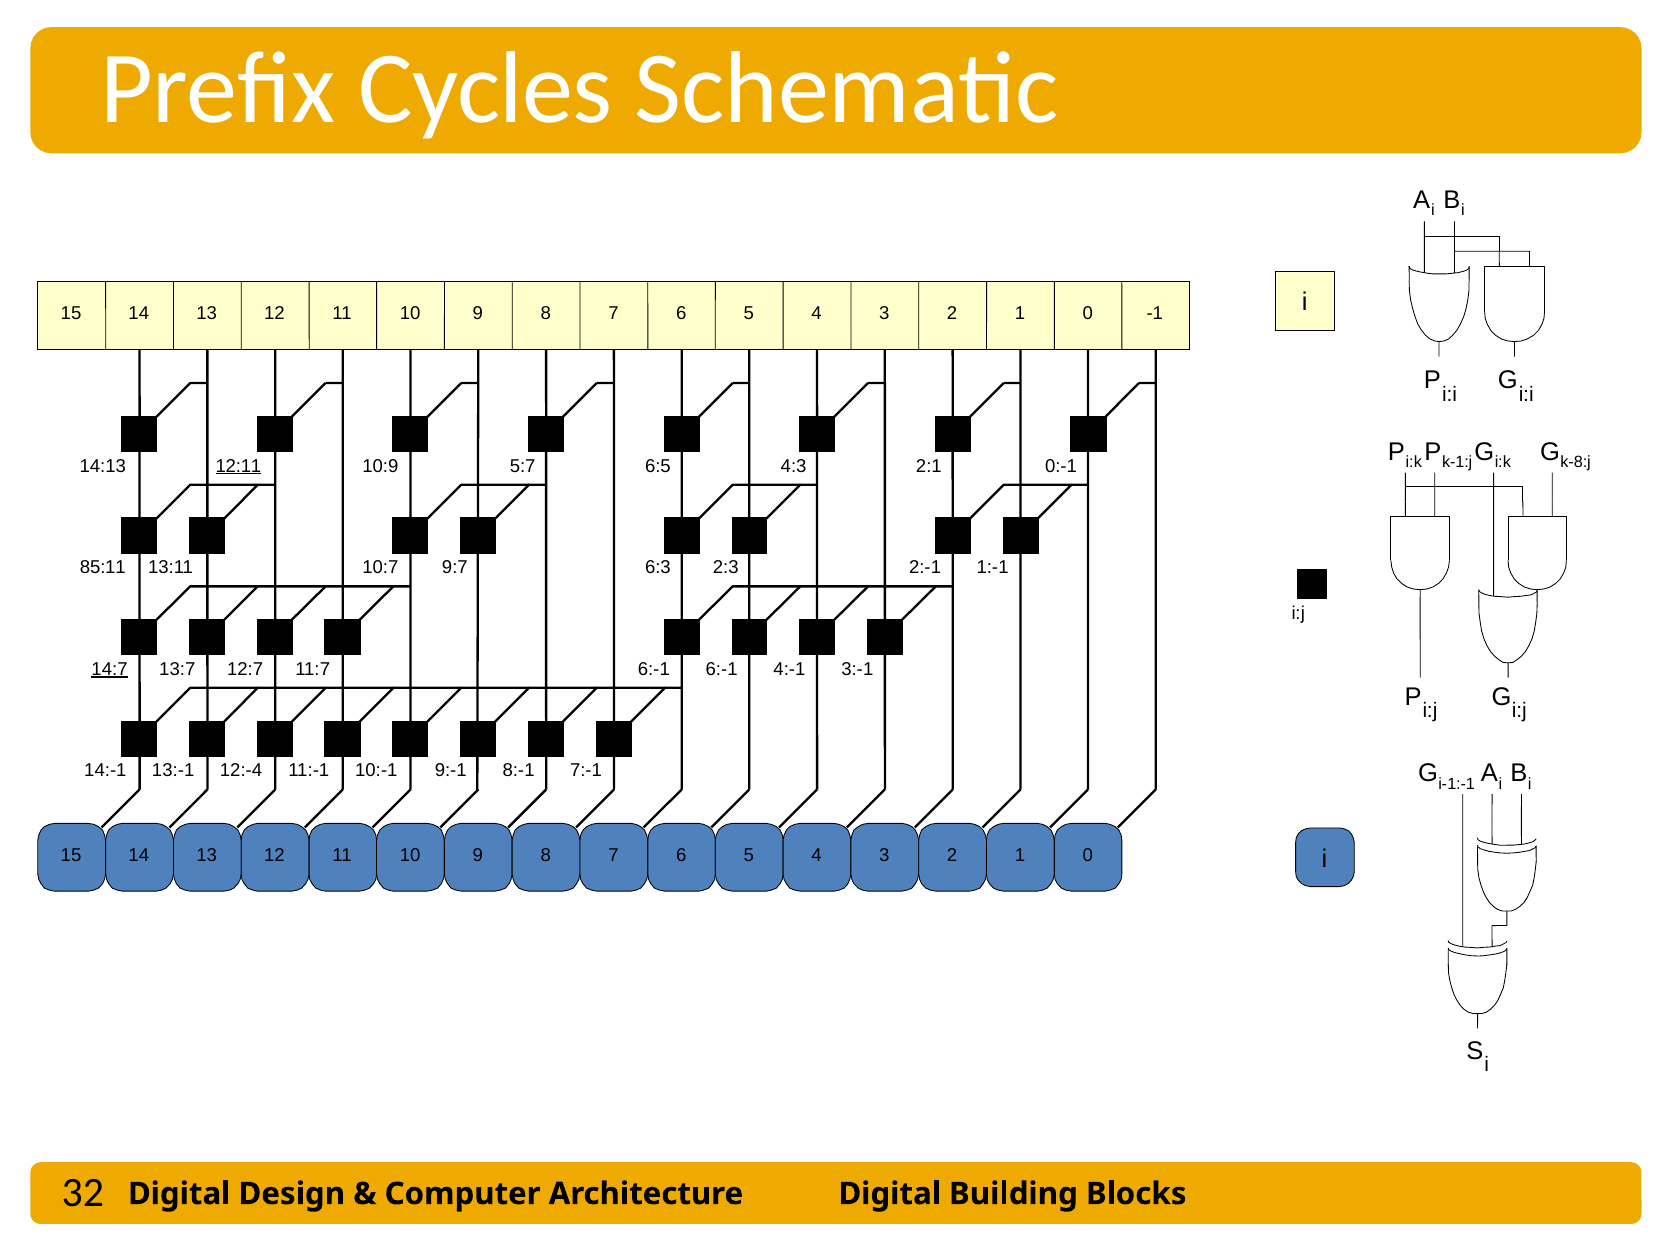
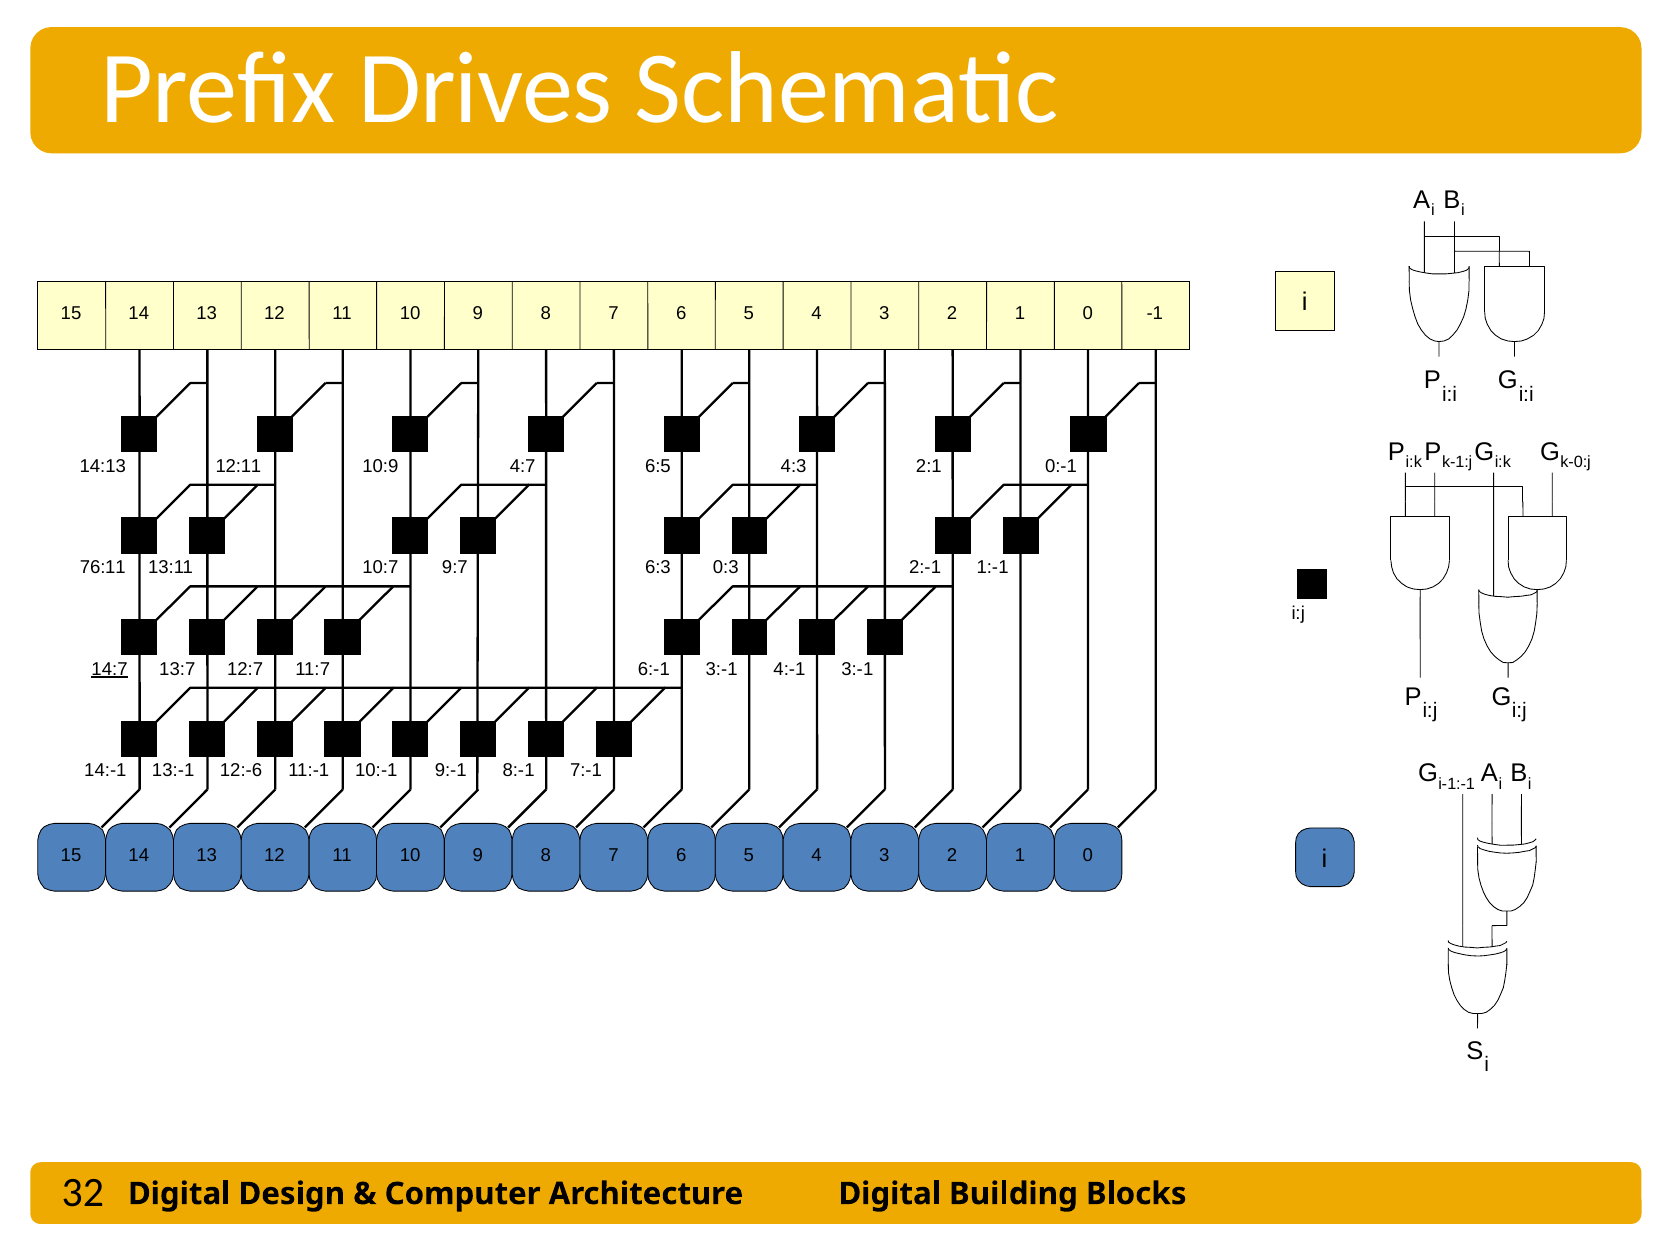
Cycles: Cycles -> Drives
k-8:j: k-8:j -> k-0:j
12:11 underline: present -> none
5:7: 5:7 -> 4:7
85:11: 85:11 -> 76:11
2:3: 2:3 -> 0:3
6:-1 at (722, 669): 6:-1 -> 3:-1
12:-4: 12:-4 -> 12:-6
